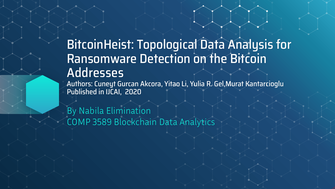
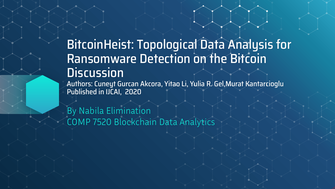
Addresses: Addresses -> Discussion
3589: 3589 -> 7520
